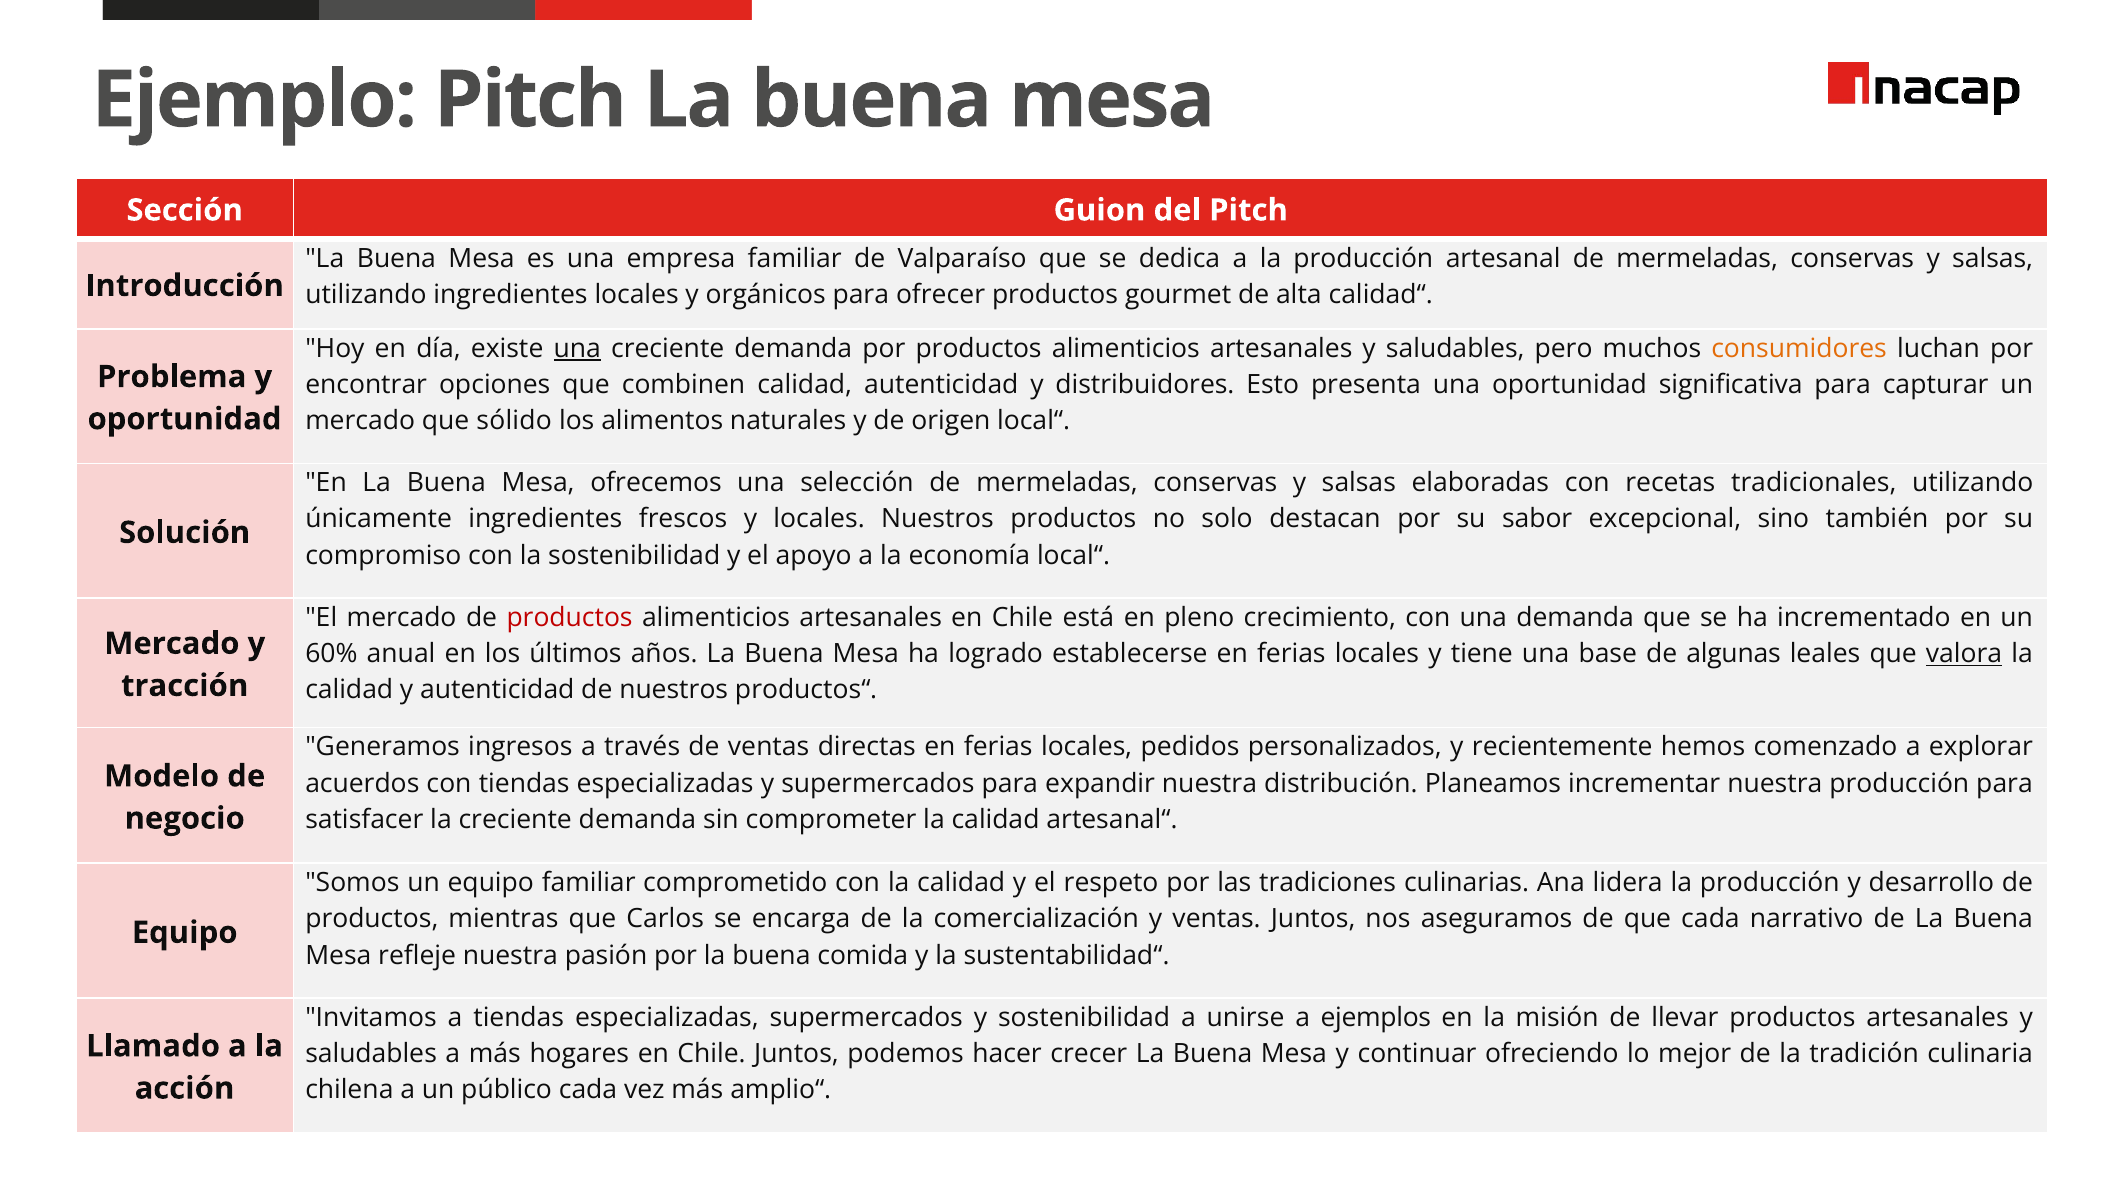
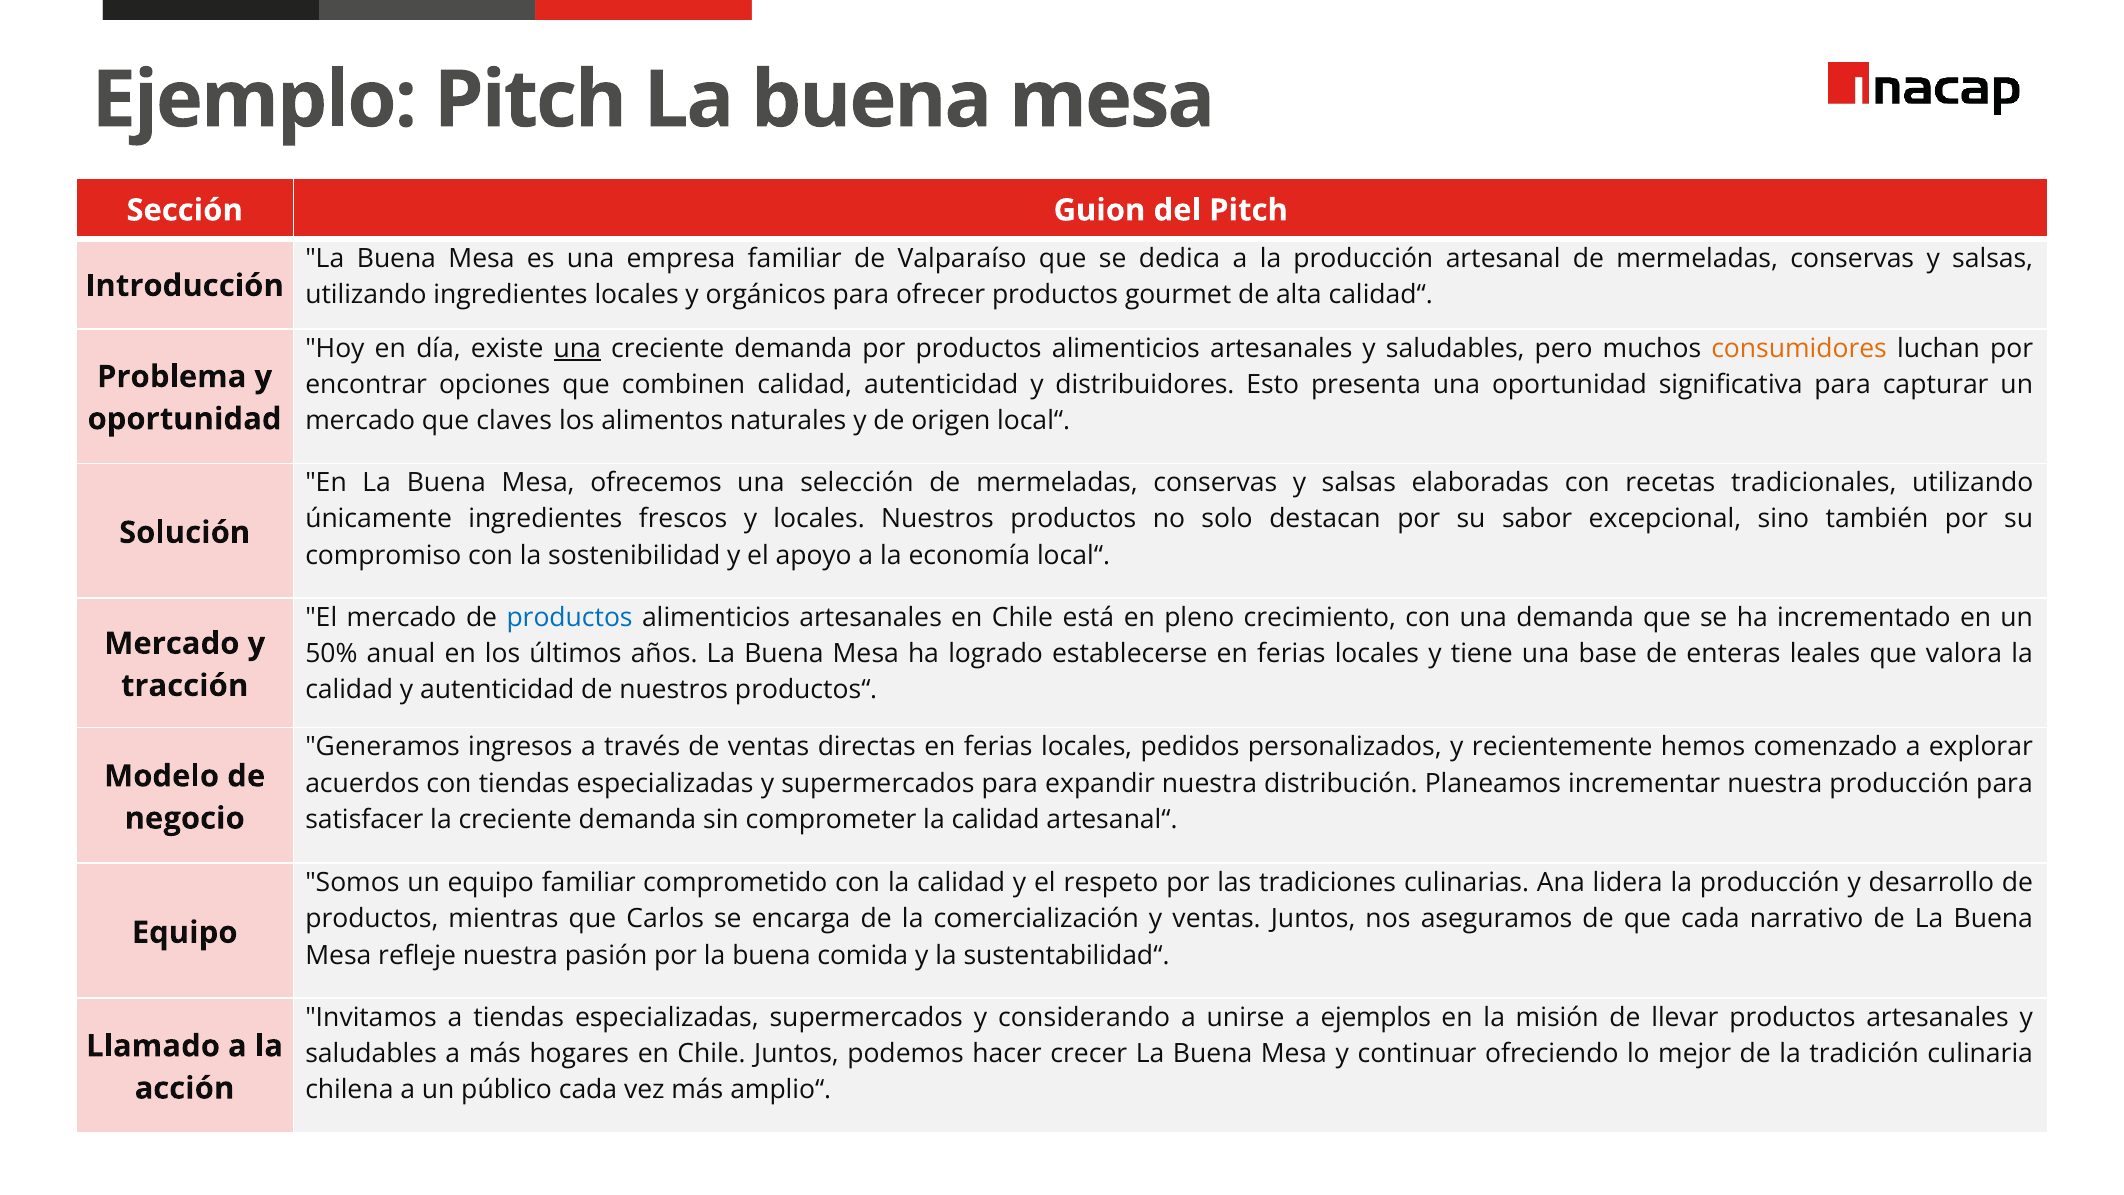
sólido: sólido -> claves
productos at (570, 618) colour: red -> blue
60%: 60% -> 50%
algunas: algunas -> enteras
valora underline: present -> none
y sostenibilidad: sostenibilidad -> considerando
